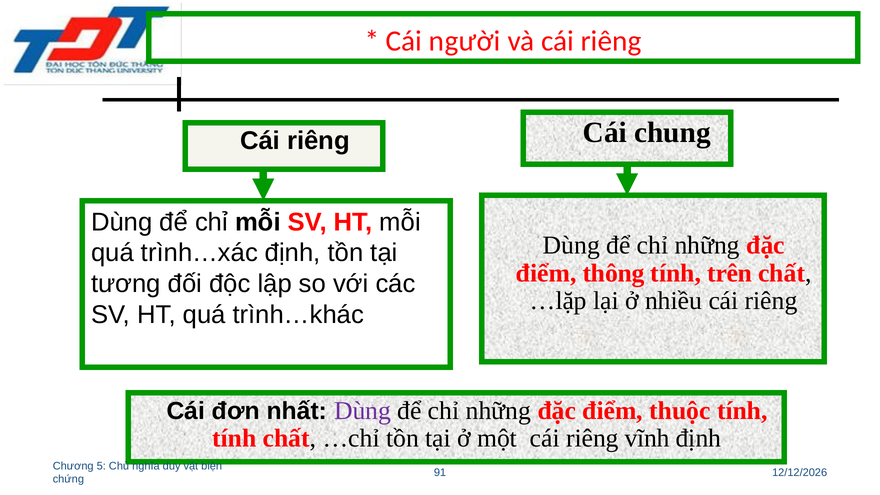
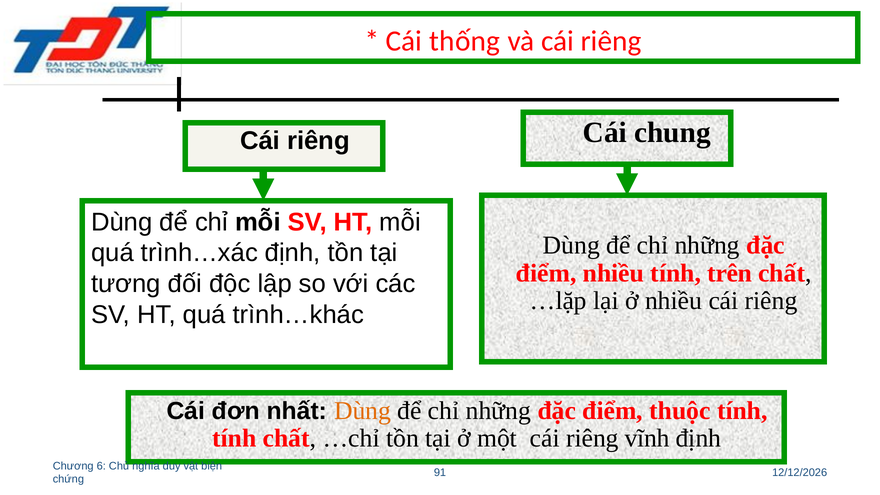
người: người -> thống
điểm thông: thông -> nhiều
Dùng at (363, 411) colour: purple -> orange
5: 5 -> 6
